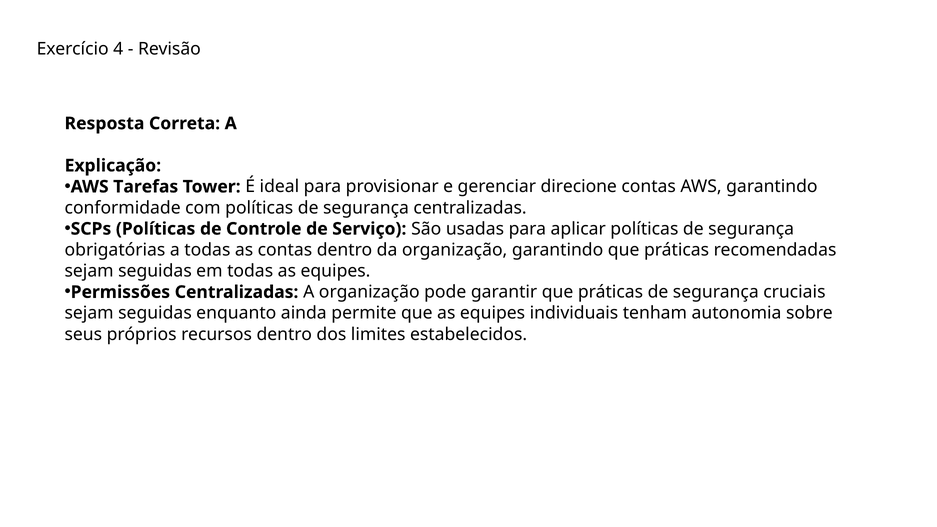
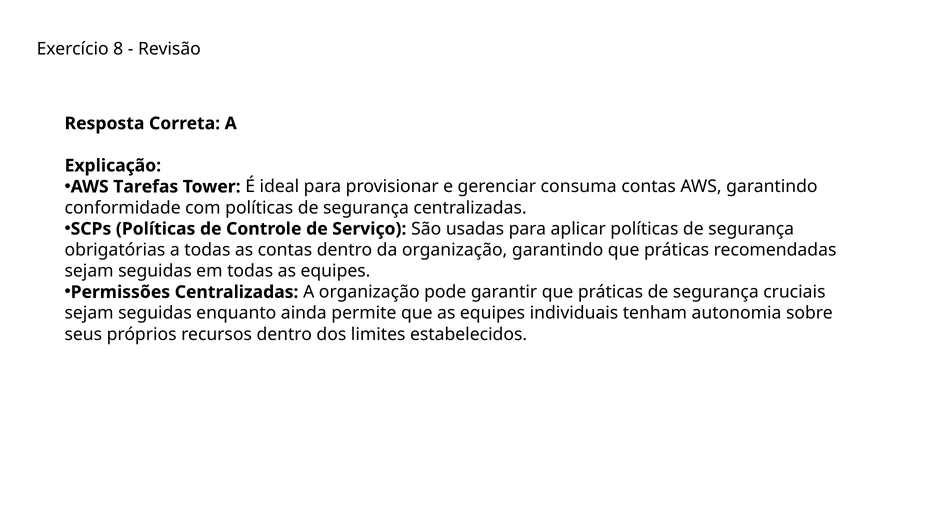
4: 4 -> 8
direcione: direcione -> consuma
